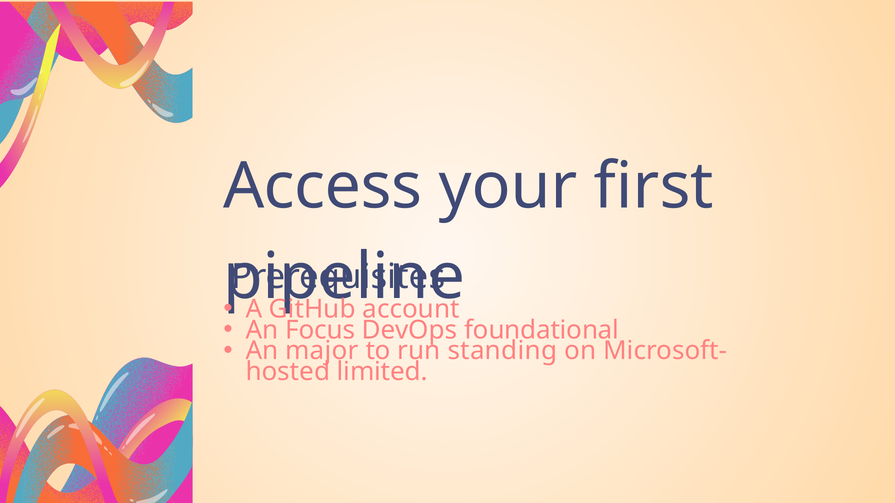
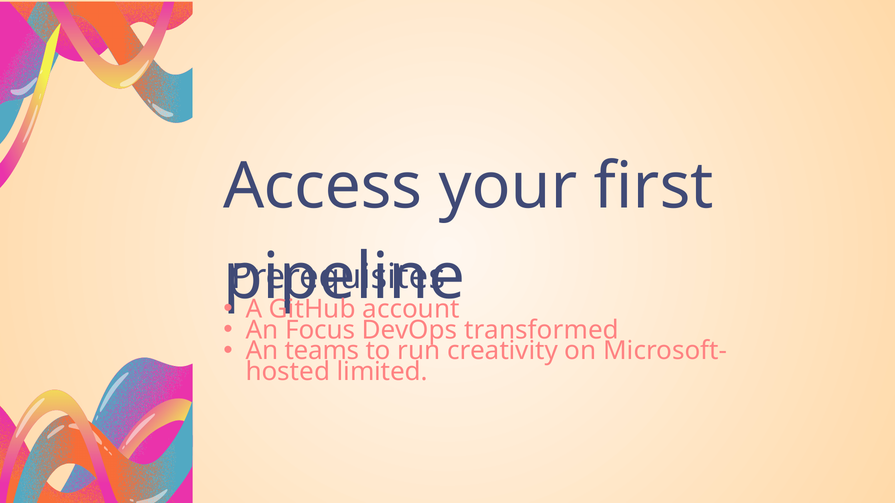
foundational: foundational -> transformed
major: major -> teams
standing: standing -> creativity
